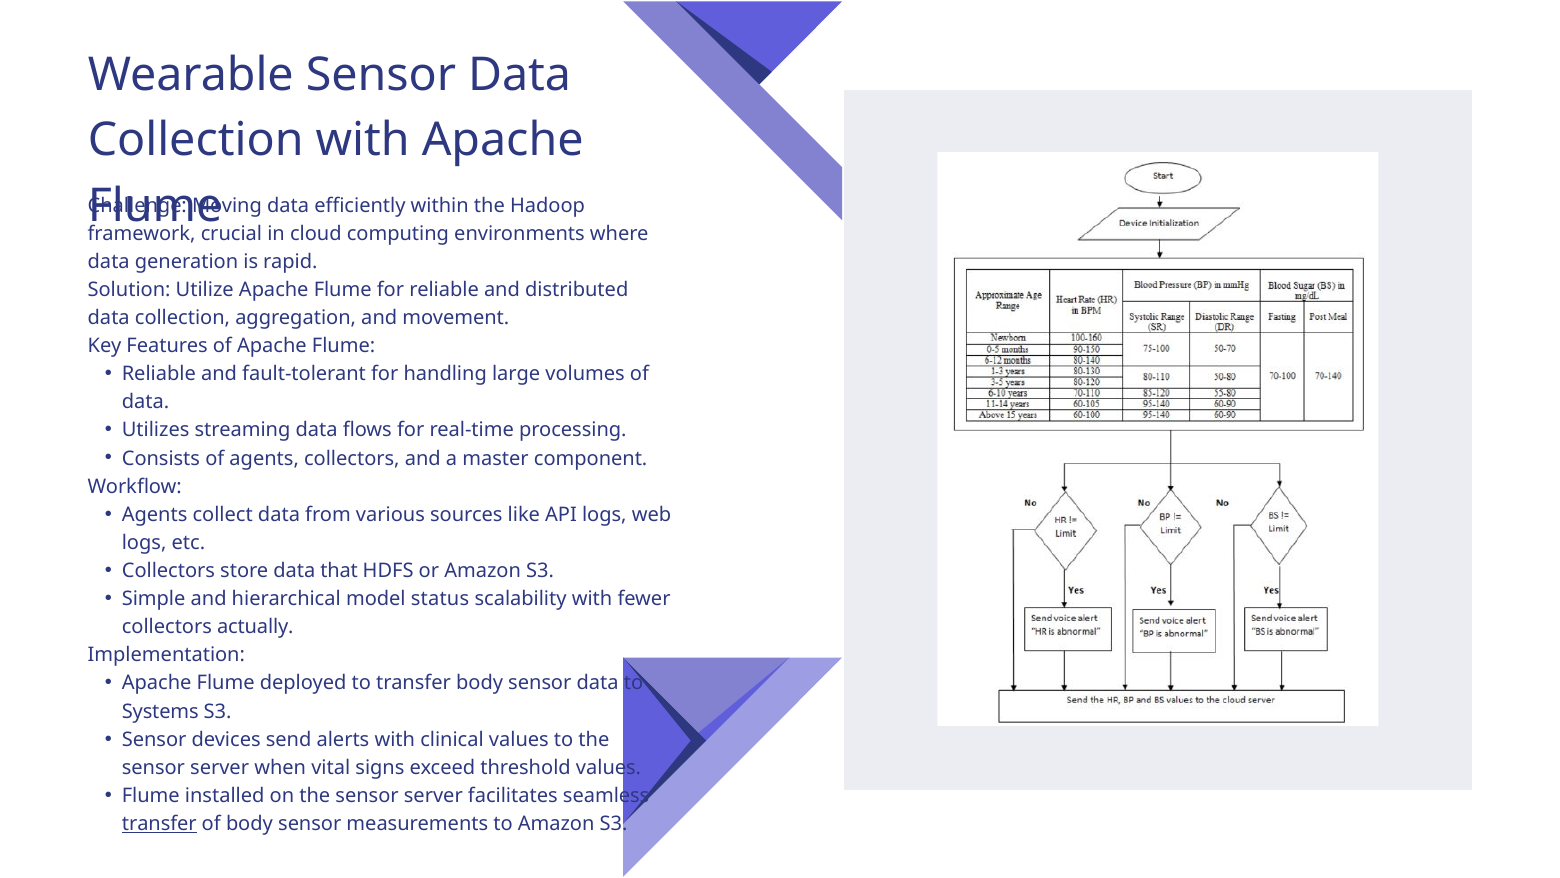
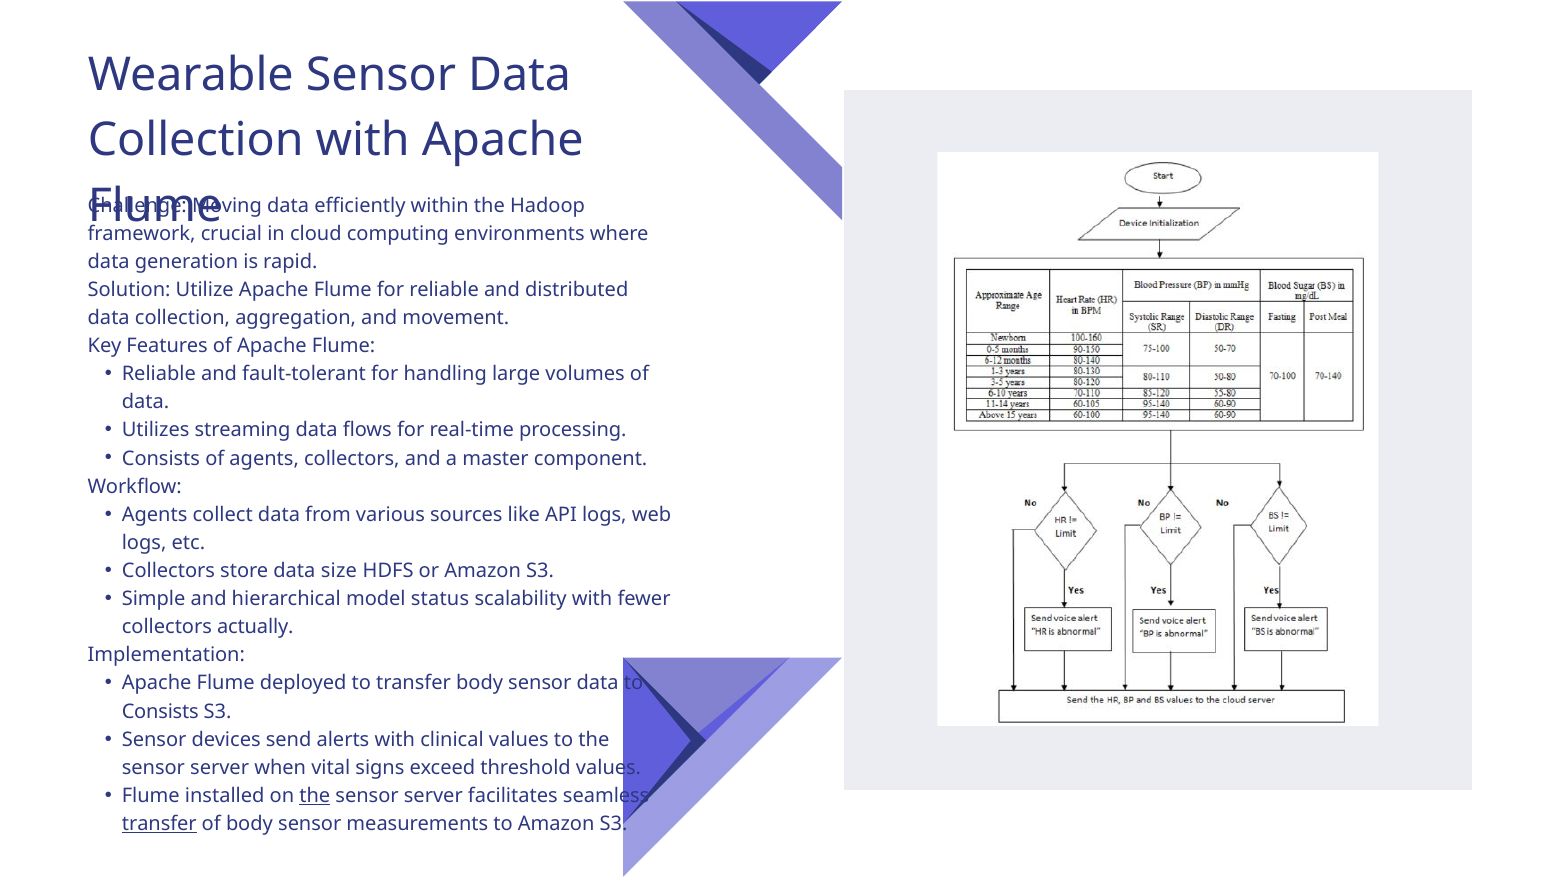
that: that -> size
Systems at (160, 711): Systems -> Consists
the at (315, 795) underline: none -> present
